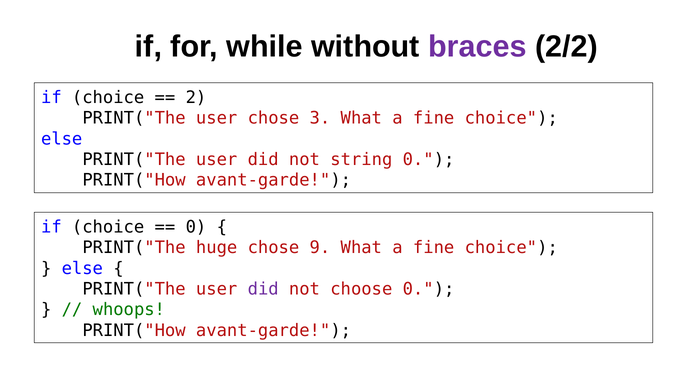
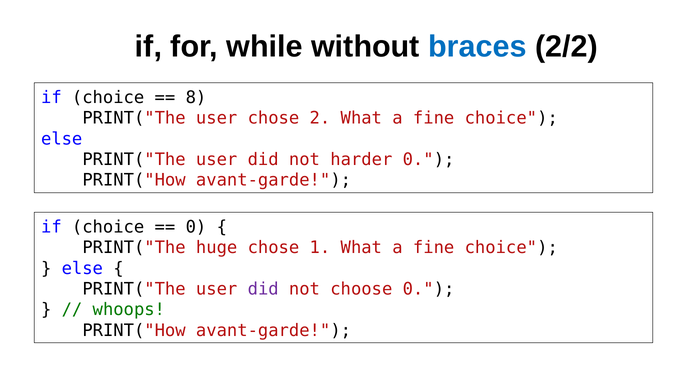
braces colour: purple -> blue
2: 2 -> 8
3: 3 -> 2
string: string -> harder
9: 9 -> 1
